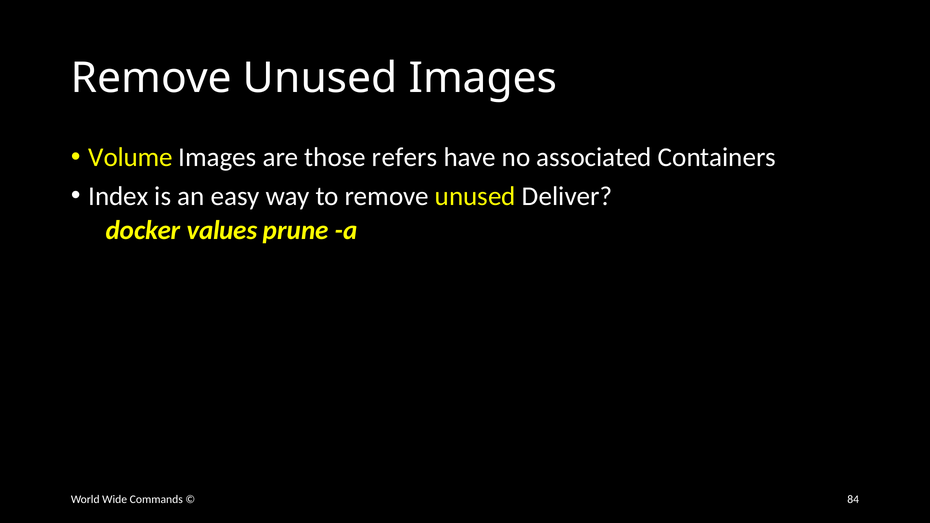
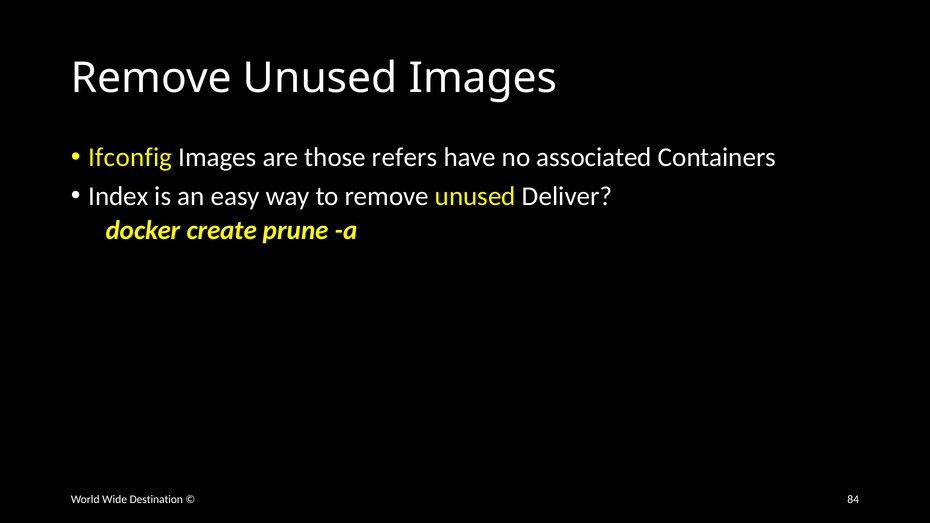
Volume: Volume -> Ifconfig
values: values -> create
Commands: Commands -> Destination
